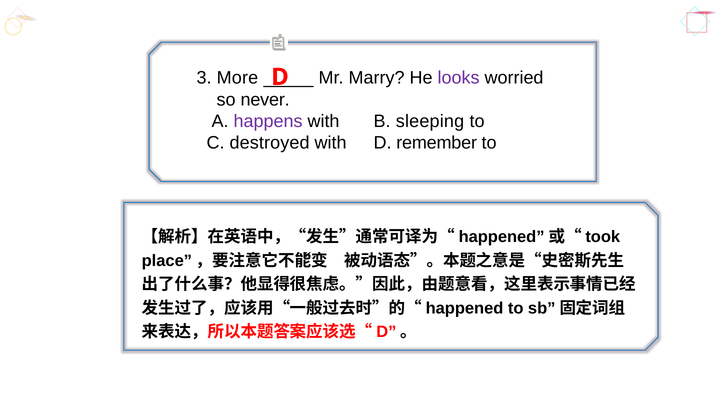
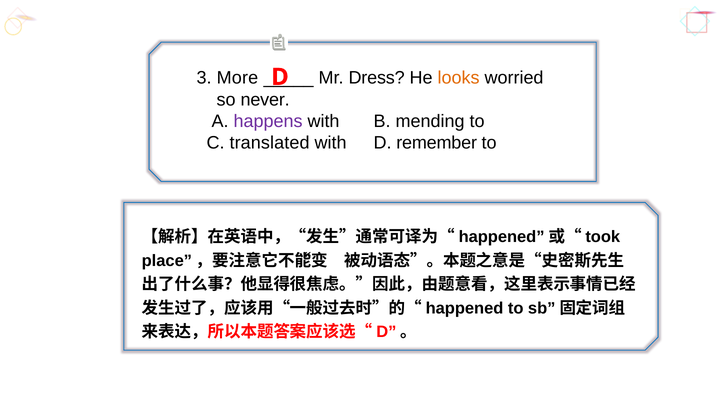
Marry: Marry -> Dress
looks colour: purple -> orange
sleeping: sleeping -> mending
destroyed: destroyed -> translated
